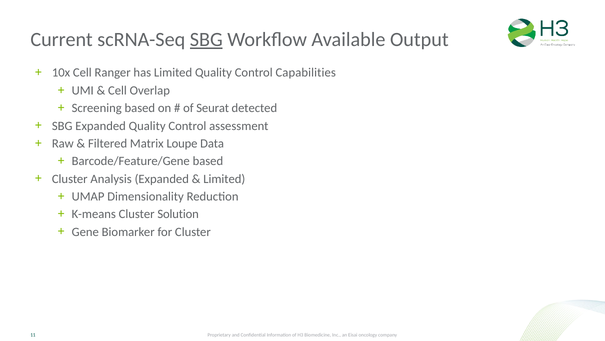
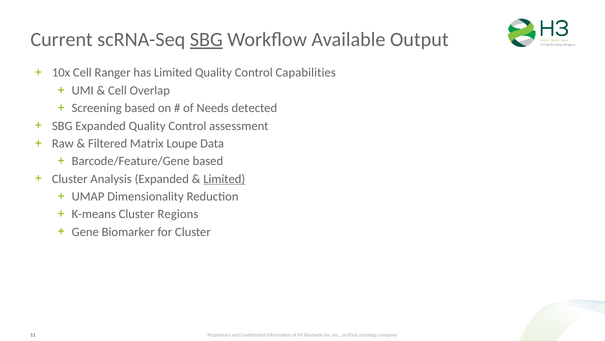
Seurat: Seurat -> Needs
Limited at (224, 179) underline: none -> present
Solution: Solution -> Regions
